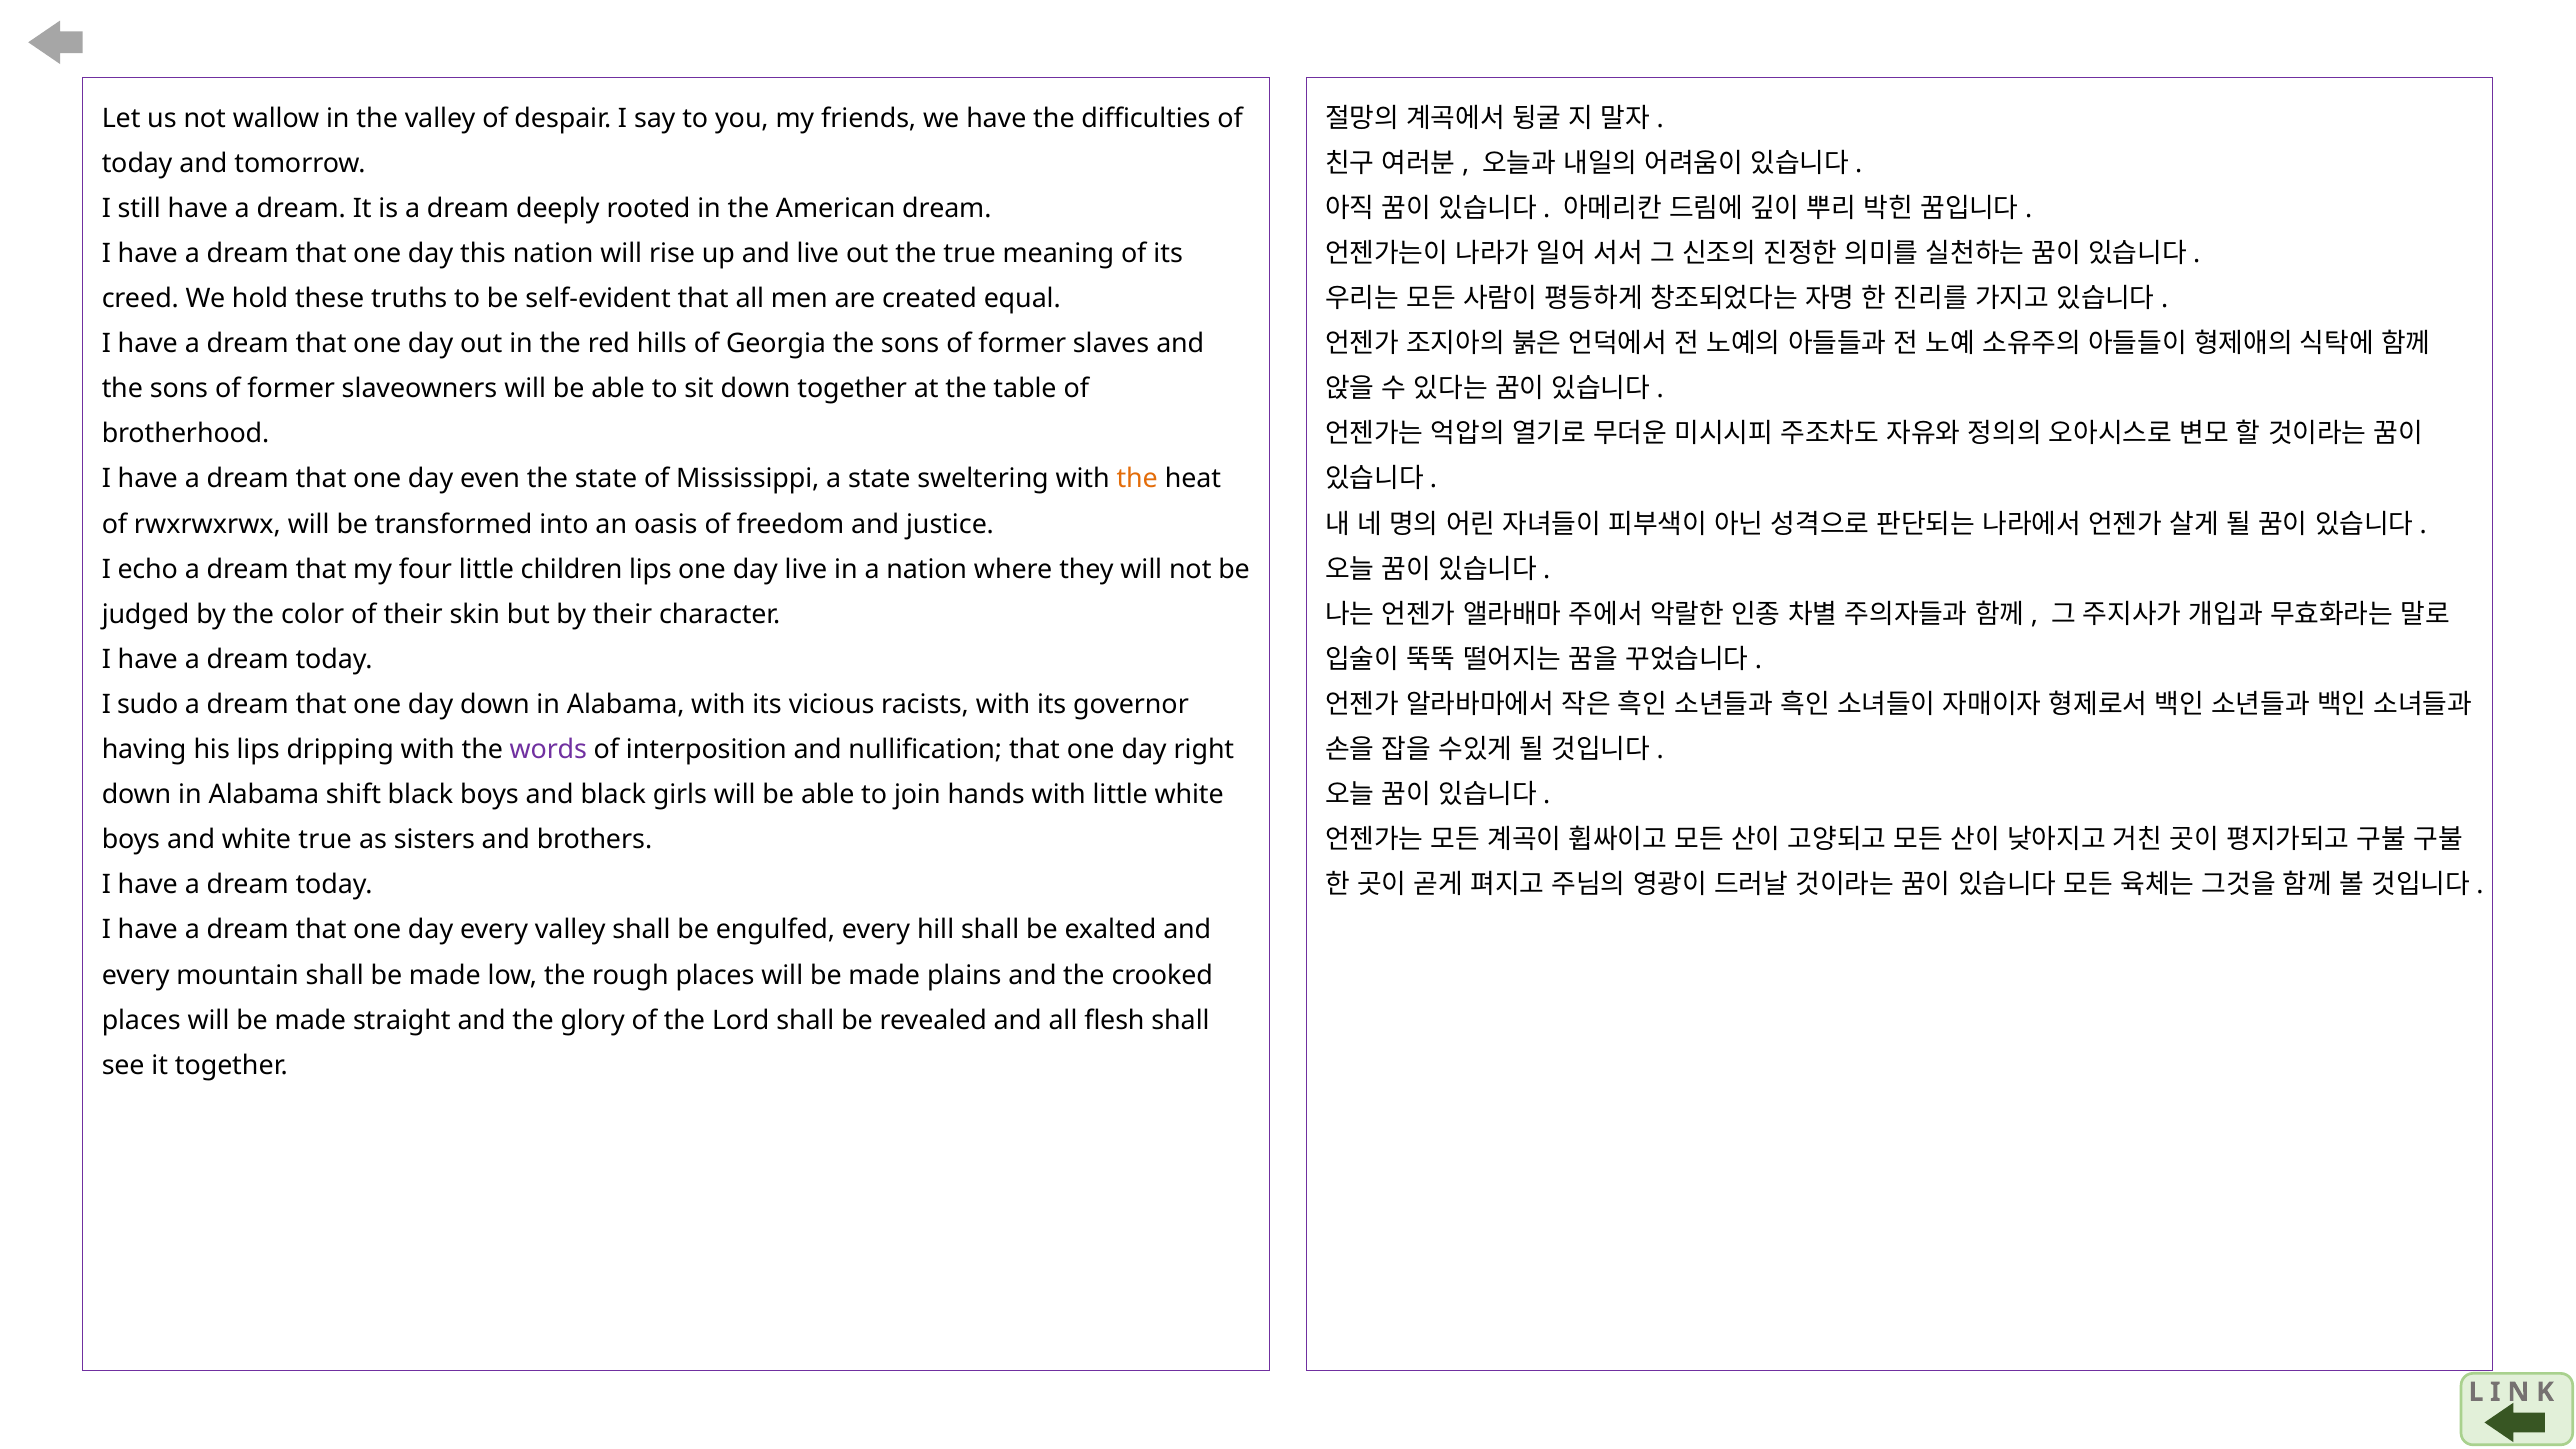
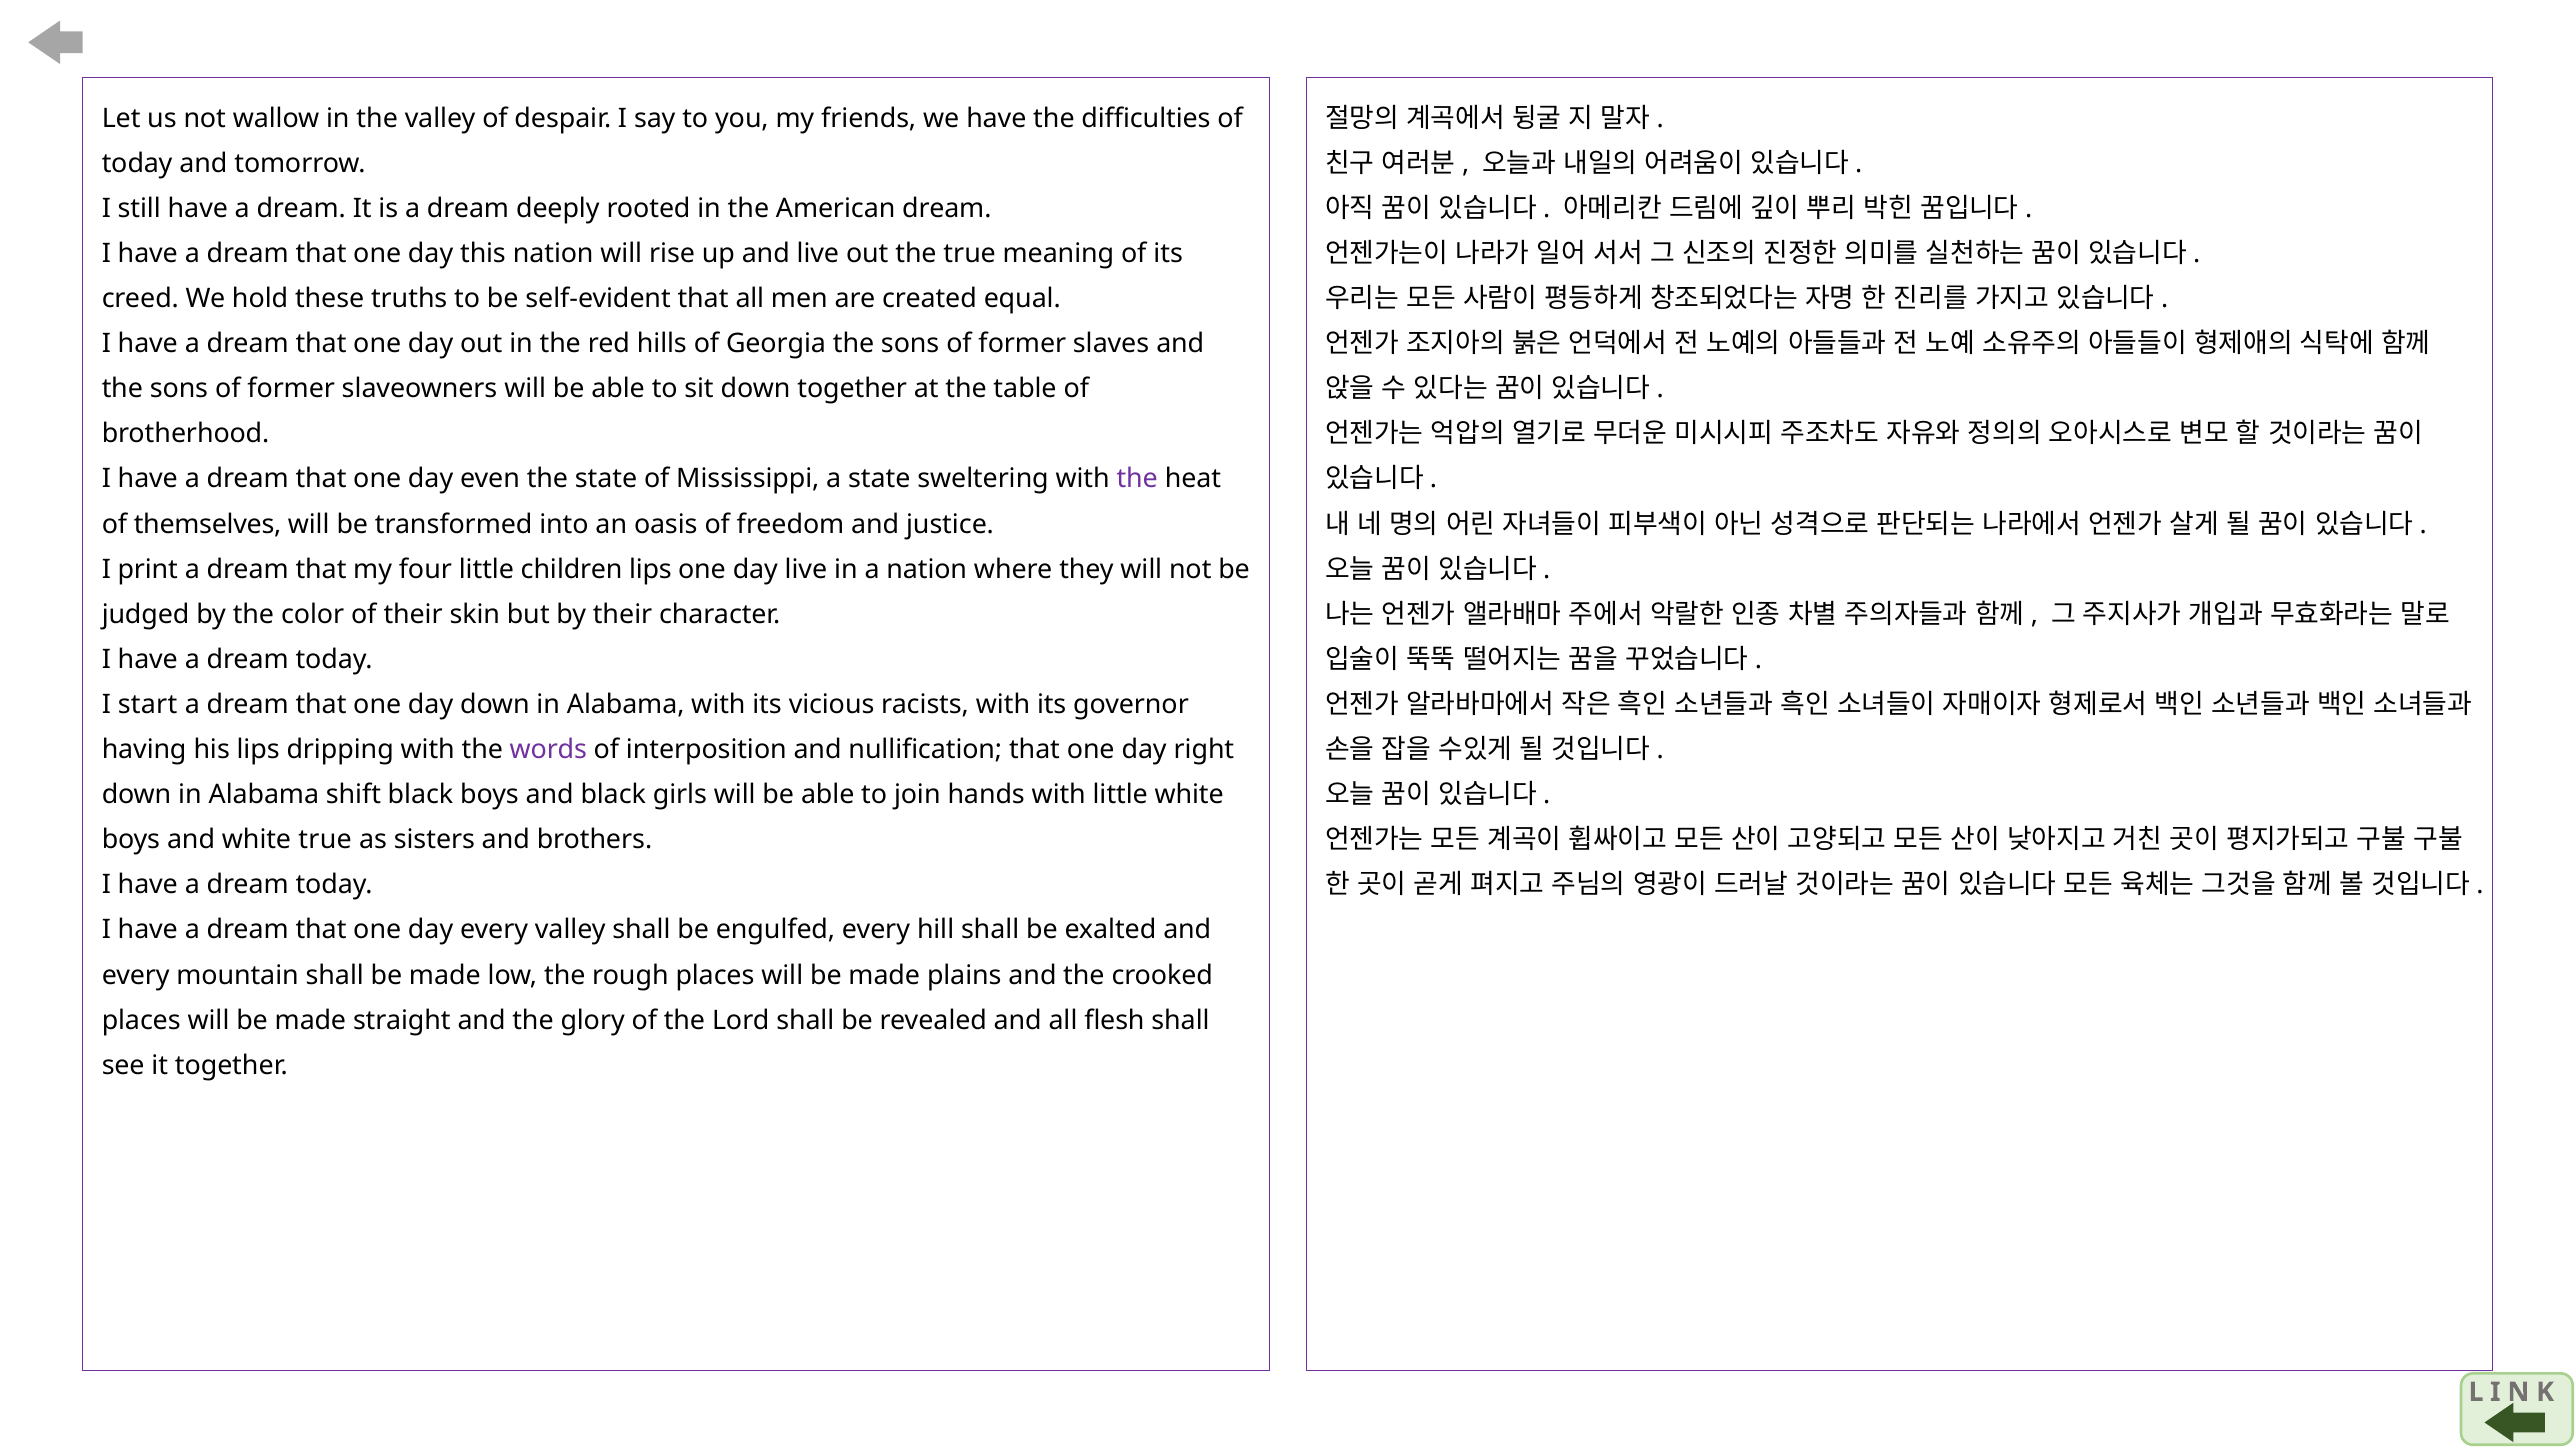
the at (1137, 479) colour: orange -> purple
rwxrwxrwx: rwxrwxrwx -> themselves
echo: echo -> print
sudo: sudo -> start
